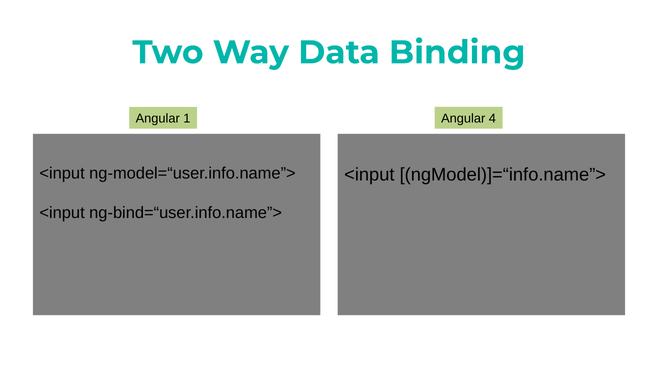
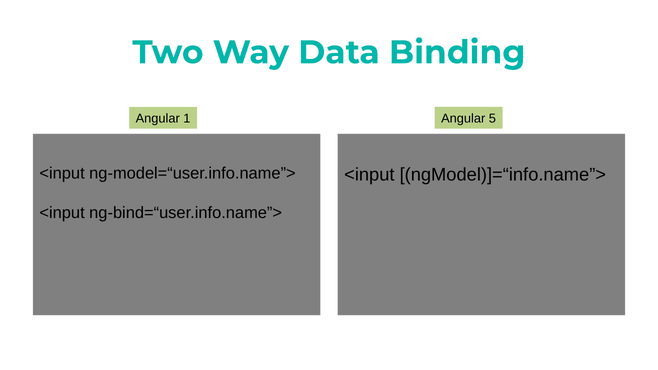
4: 4 -> 5
